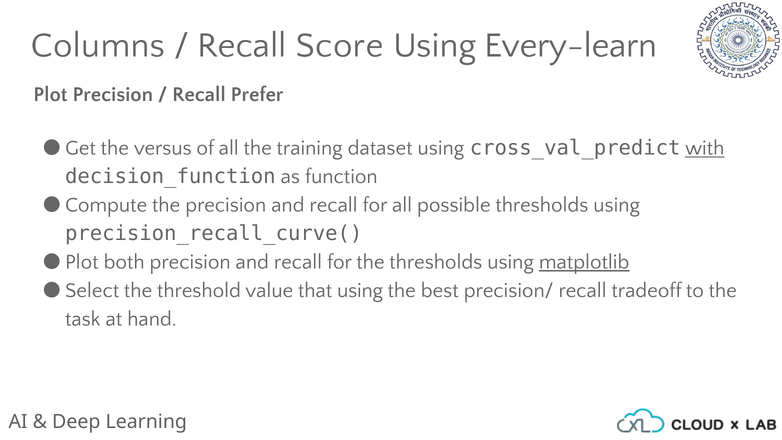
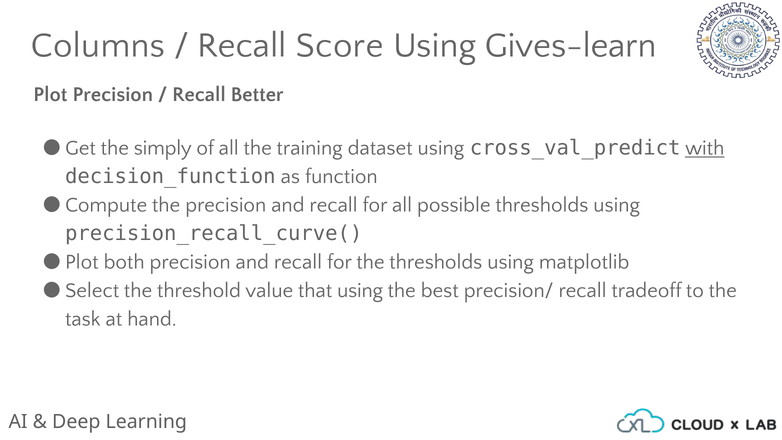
Every-learn: Every-learn -> Gives-learn
Prefer: Prefer -> Better
versus: versus -> simply
matplotlib underline: present -> none
